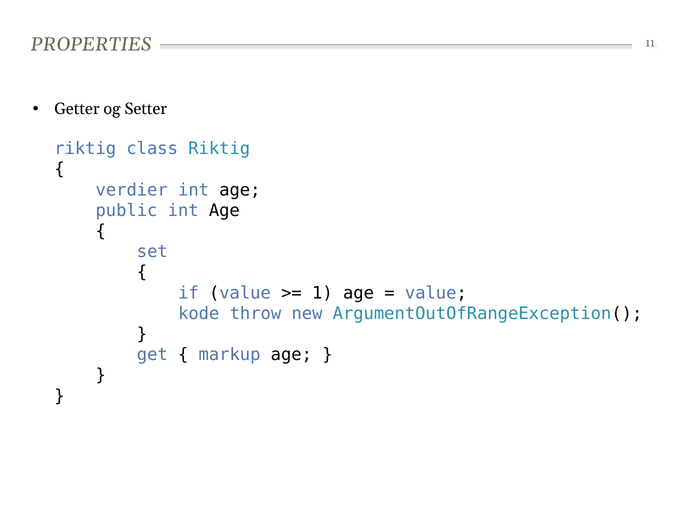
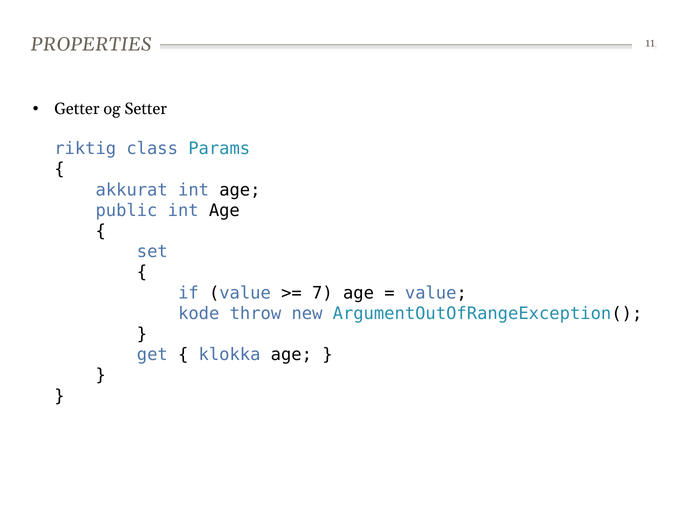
class Riktig: Riktig -> Params
verdier: verdier -> akkurat
1: 1 -> 7
markup: markup -> klokka
